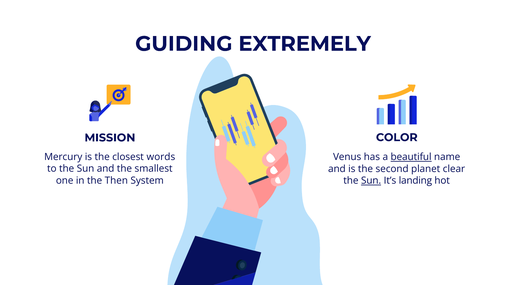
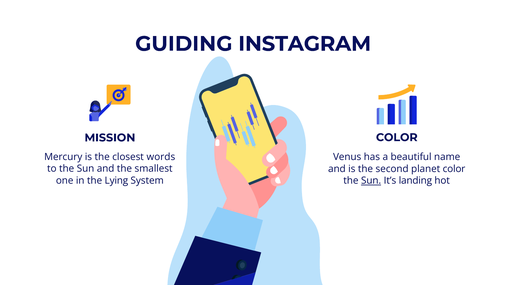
EXTREMELY: EXTREMELY -> INSTAGRAM
beautiful underline: present -> none
planet clear: clear -> color
Then: Then -> Lying
